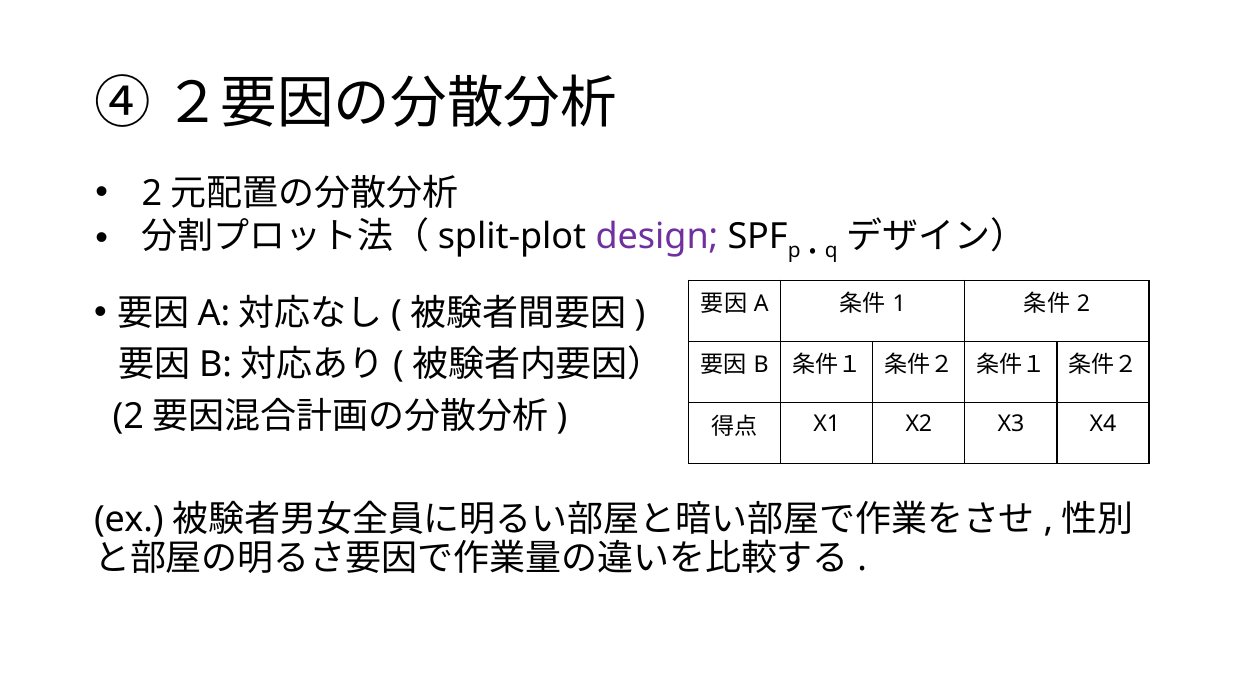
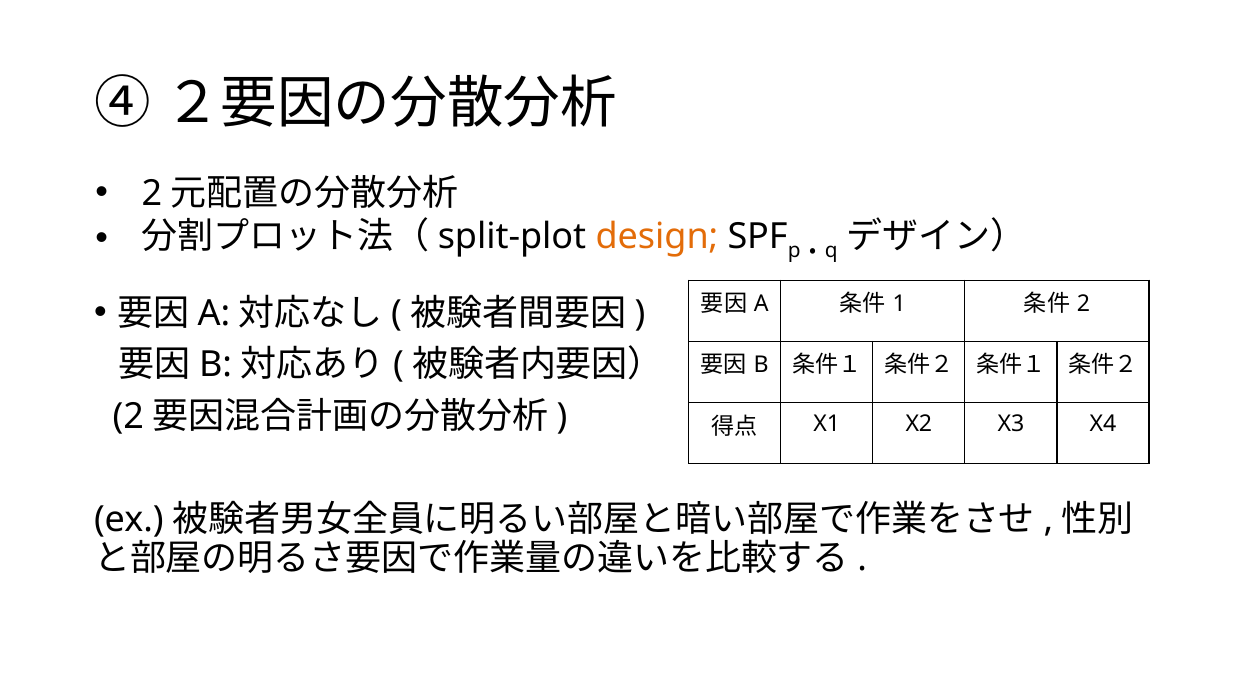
design colour: purple -> orange
